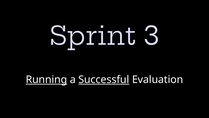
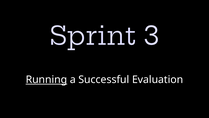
Successful underline: present -> none
